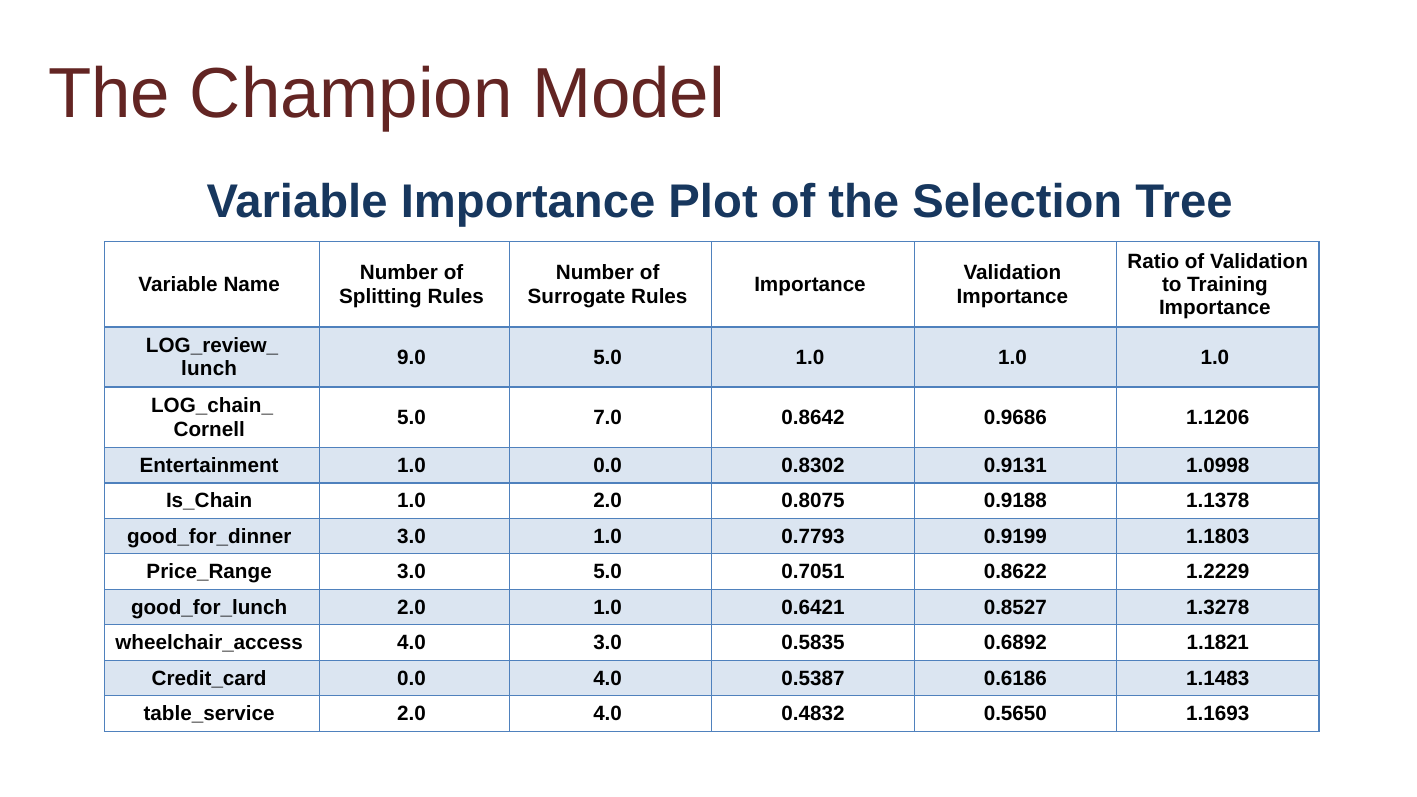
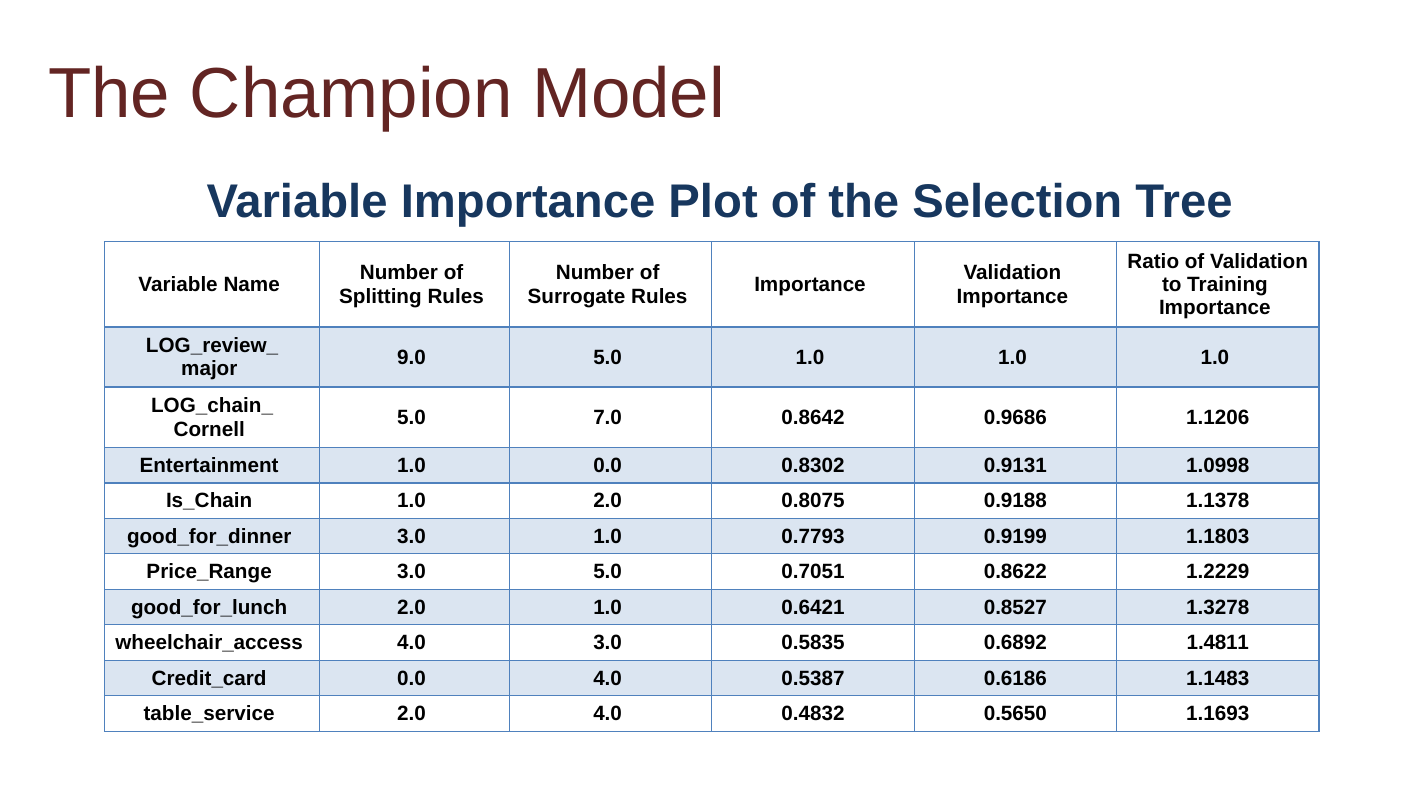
lunch: lunch -> major
1.1821: 1.1821 -> 1.4811
